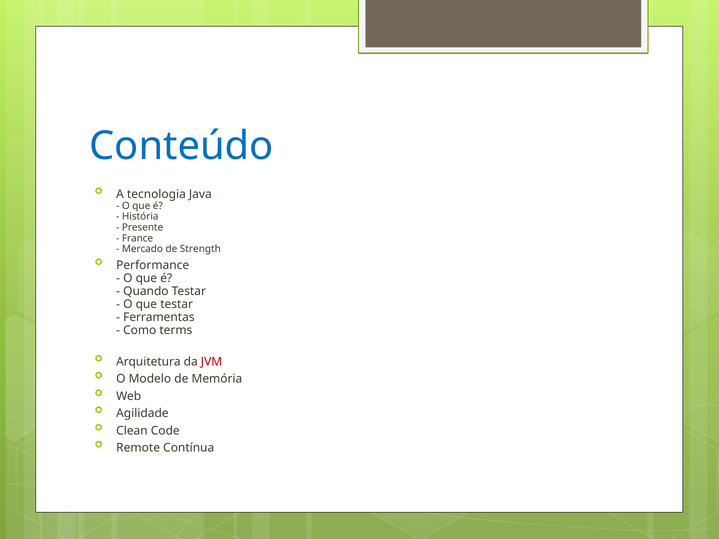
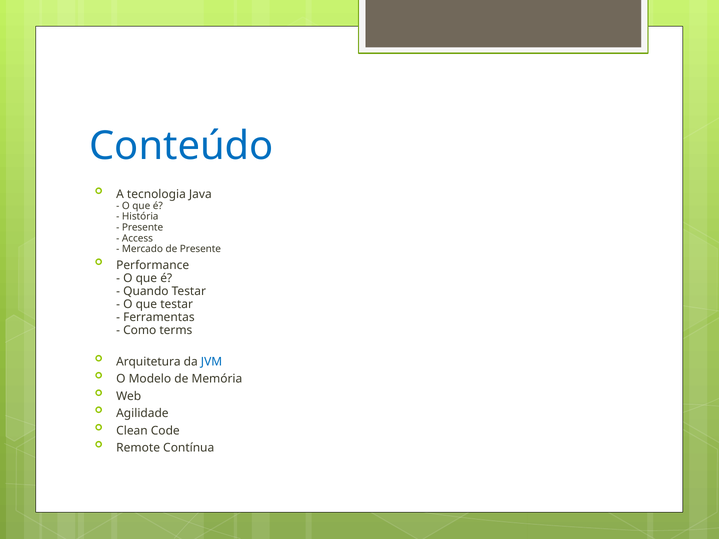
France: France -> Access
de Strength: Strength -> Presente
JVM colour: red -> blue
